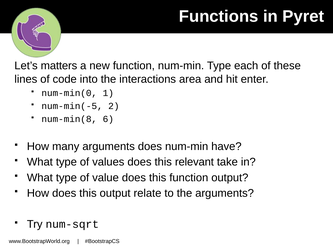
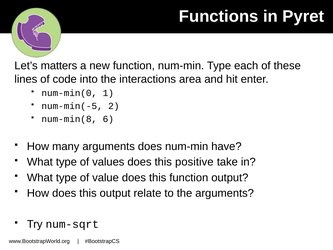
relevant: relevant -> positive
